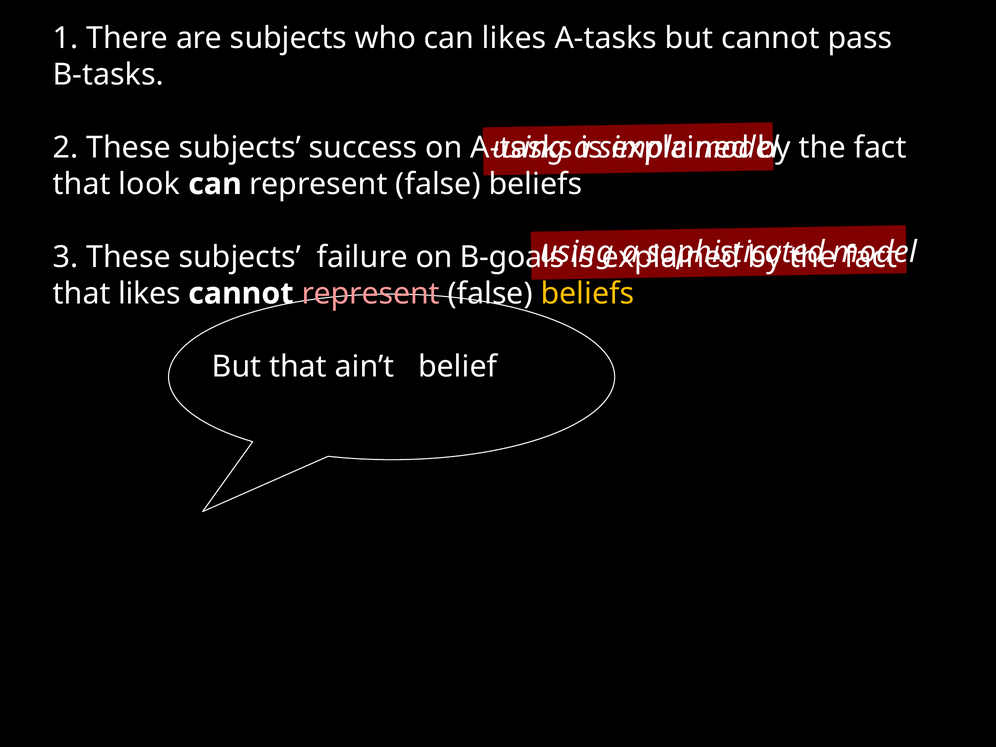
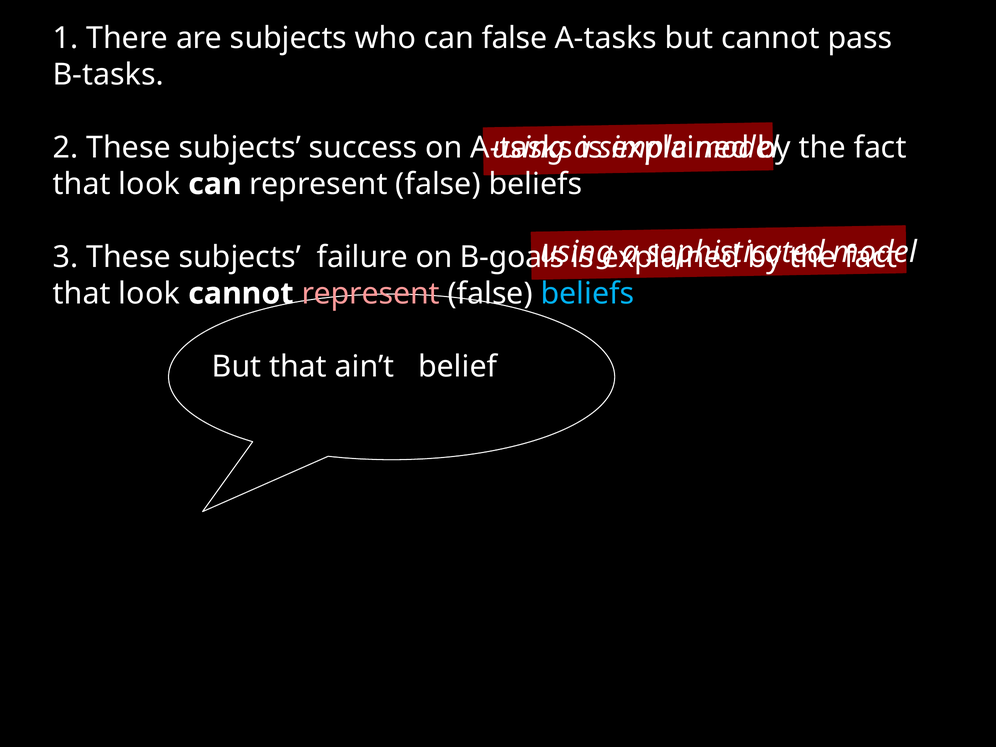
can likes: likes -> false
likes at (149, 294): likes -> look
beliefs at (587, 294) colour: yellow -> light blue
